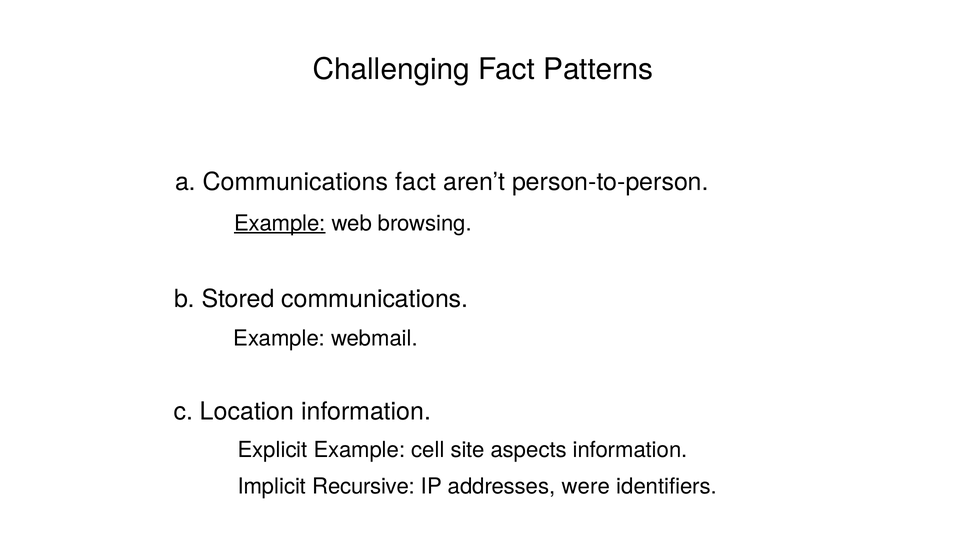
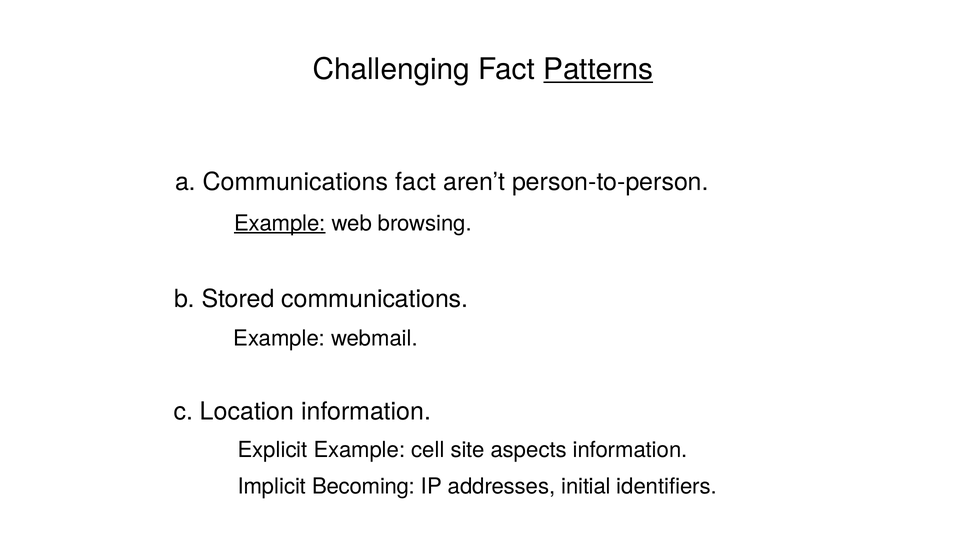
Patterns underline: none -> present
Recursive: Recursive -> Becoming
were: were -> initial
